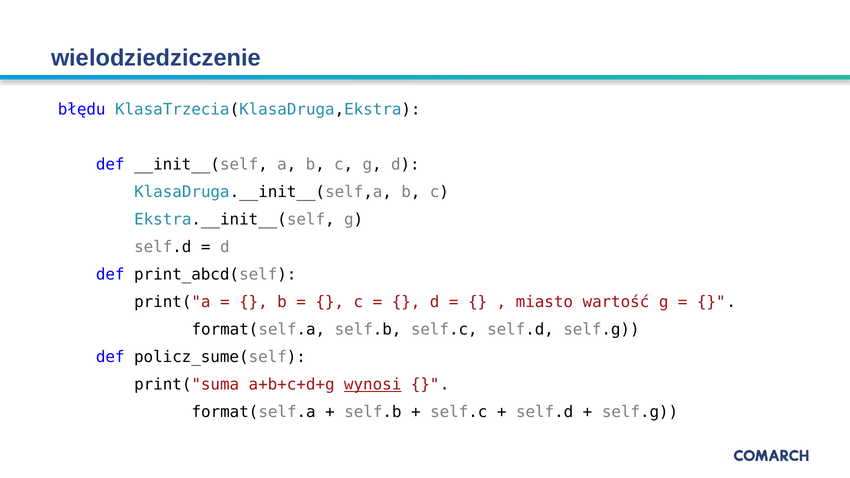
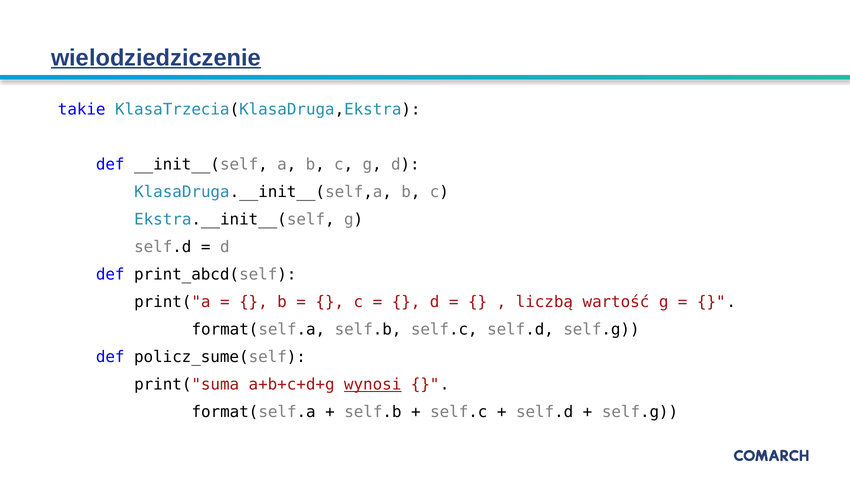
wielodziedziczenie underline: none -> present
błędu: błędu -> takie
miasto: miasto -> liczbą
